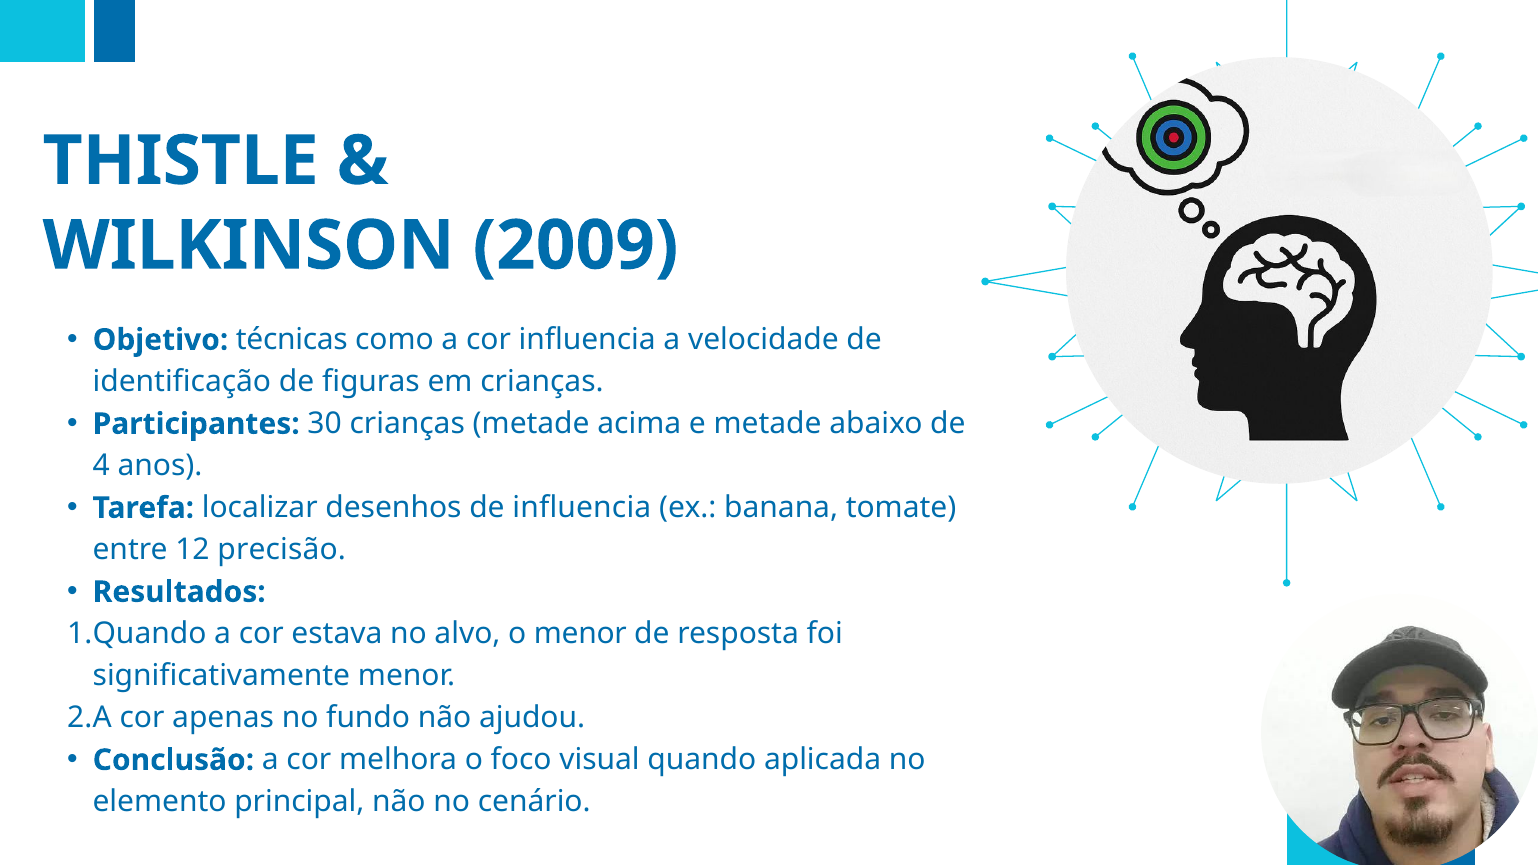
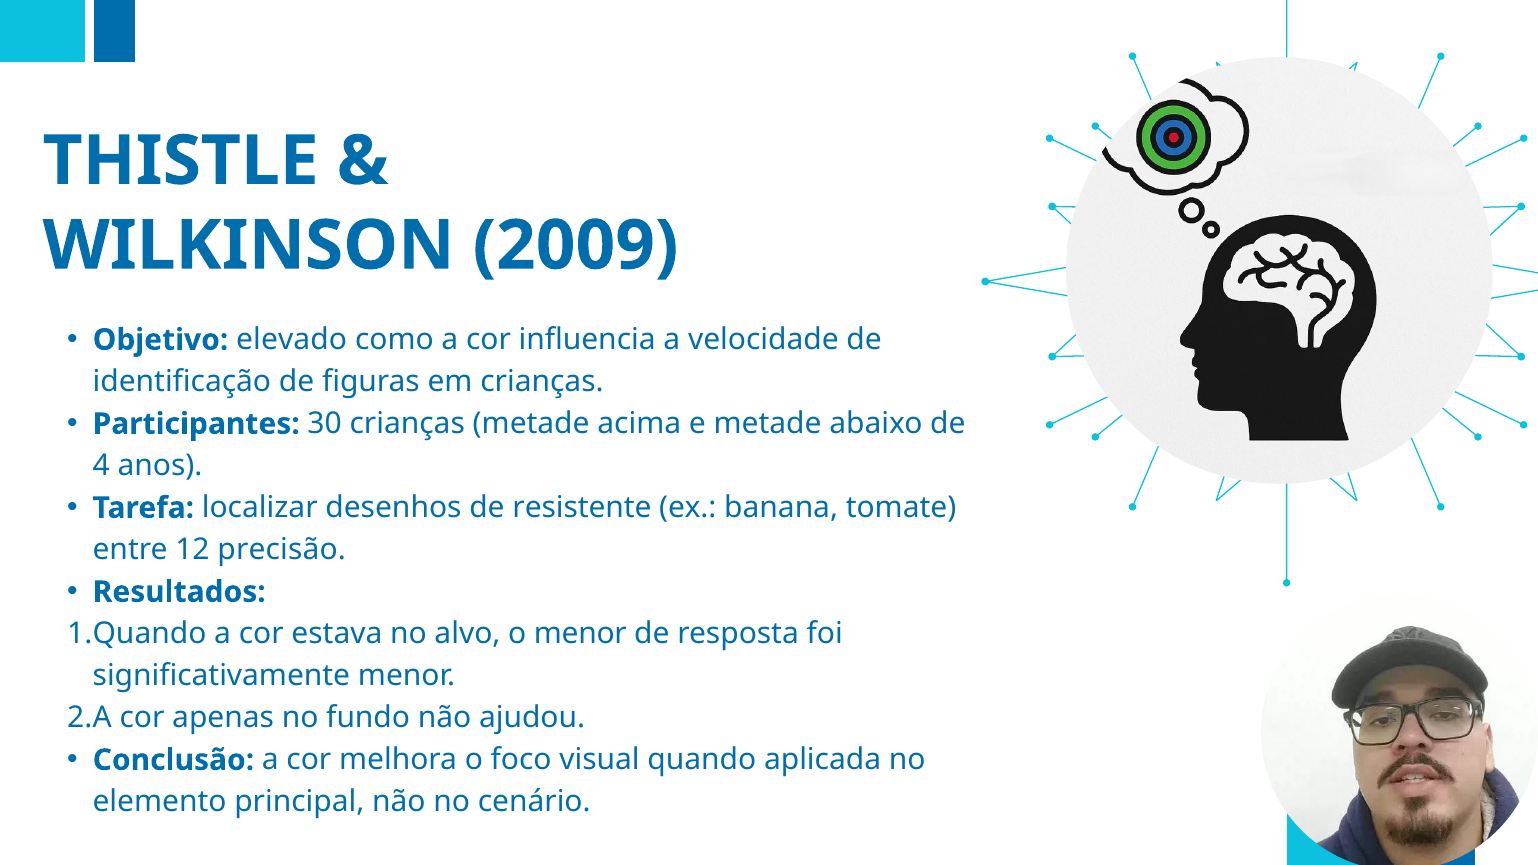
técnicas: técnicas -> elevado
de influencia: influencia -> resistente
